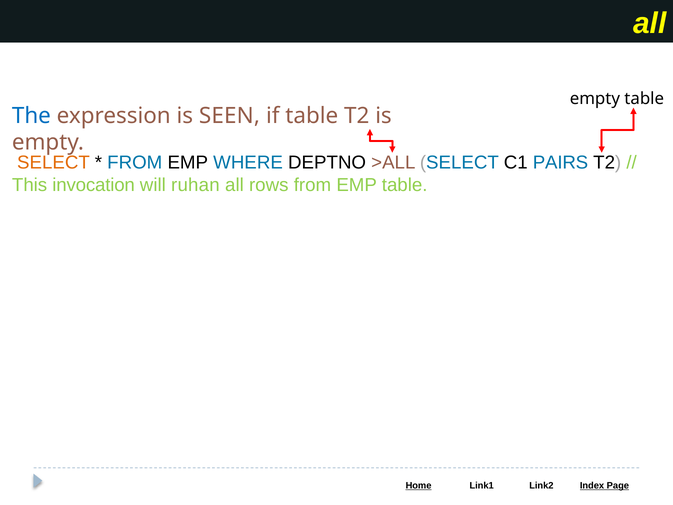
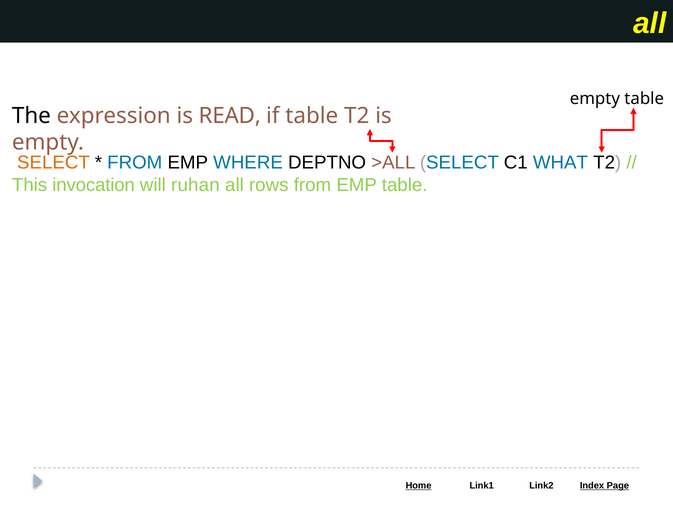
The colour: blue -> black
SEEN: SEEN -> READ
PAIRS: PAIRS -> WHAT
